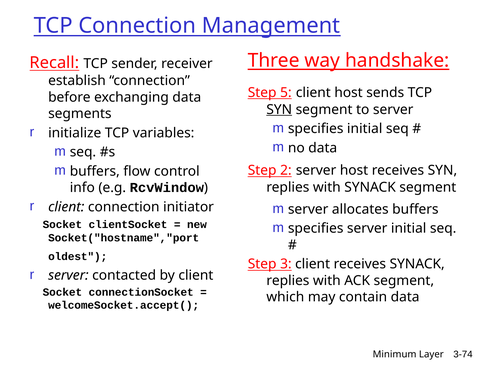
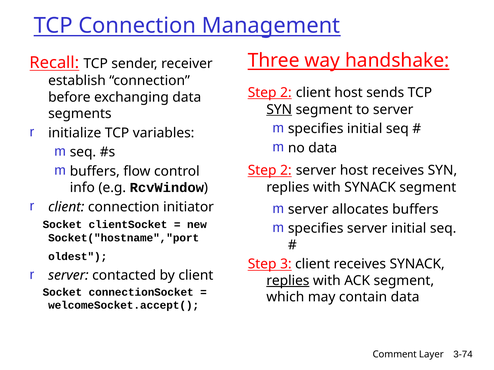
5 at (286, 93): 5 -> 2
replies at (288, 281) underline: none -> present
Minimum: Minimum -> Comment
